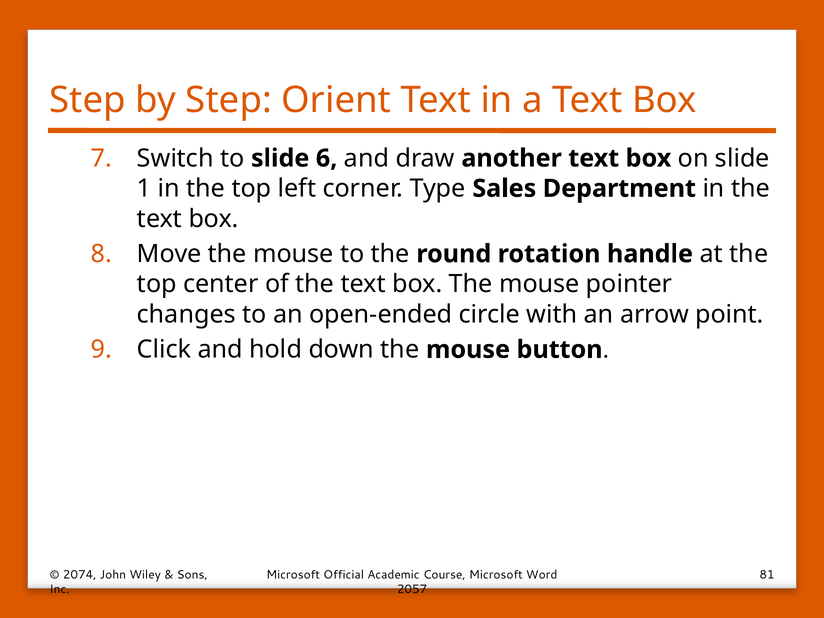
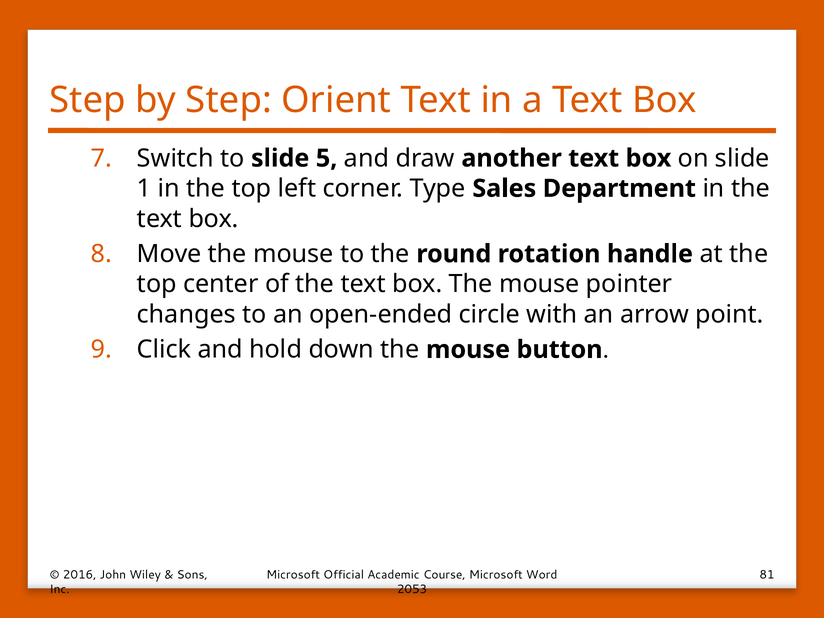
6: 6 -> 5
2074: 2074 -> 2016
2057: 2057 -> 2053
